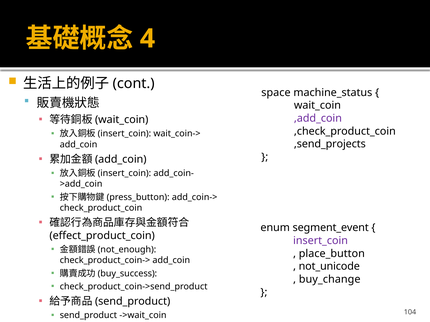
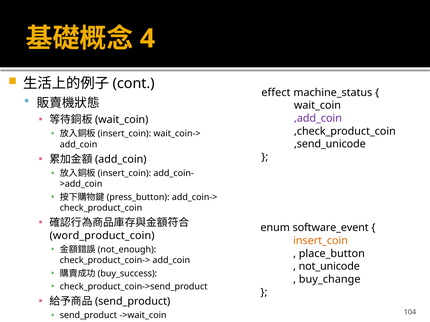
space: space -> effect
,send_projects: ,send_projects -> ,send_unicode
segment_event: segment_event -> software_event
effect_product_coin: effect_product_coin -> word_product_coin
insert_coin colour: purple -> orange
